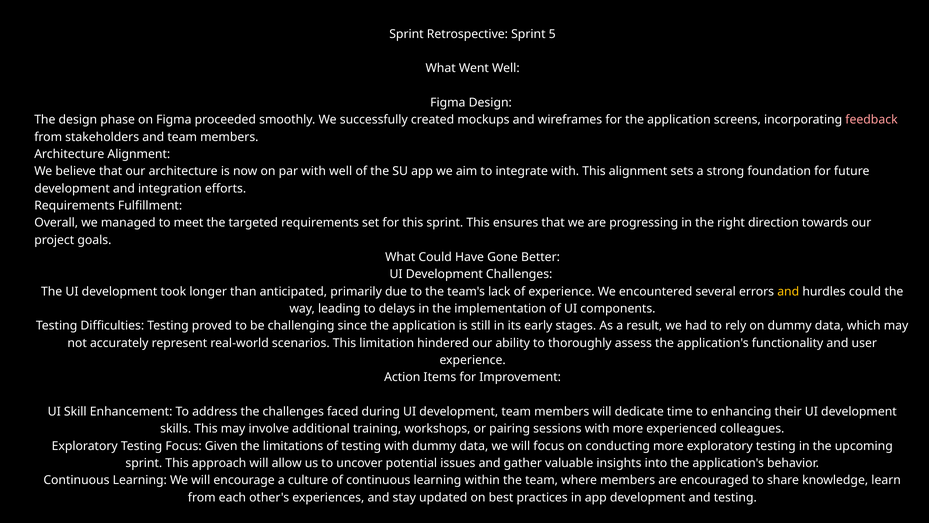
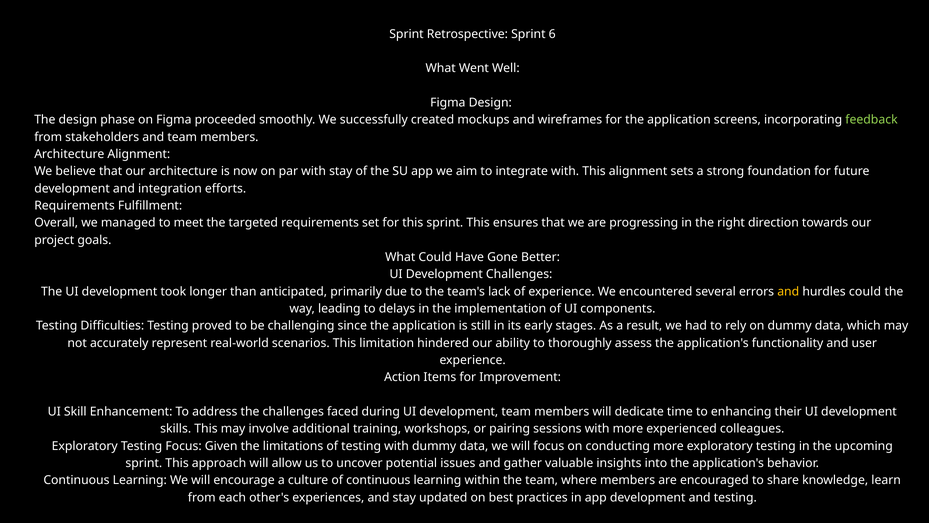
5: 5 -> 6
feedback colour: pink -> light green
with well: well -> stay
